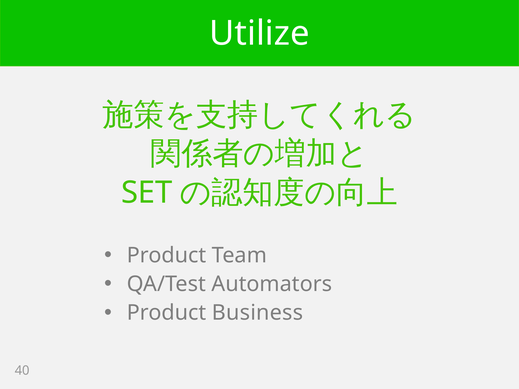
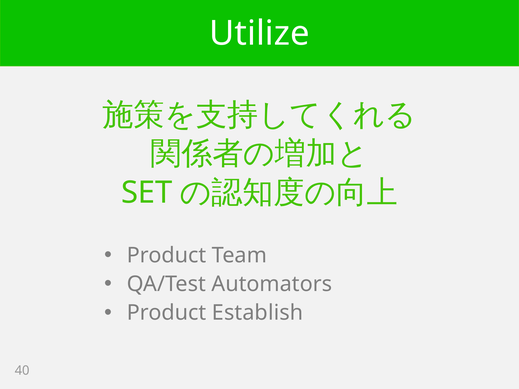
Business: Business -> Establish
